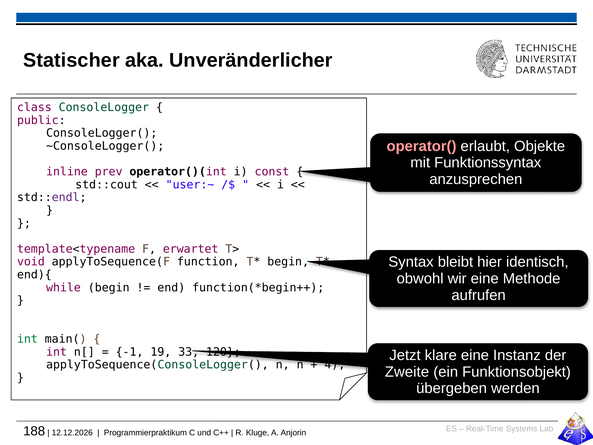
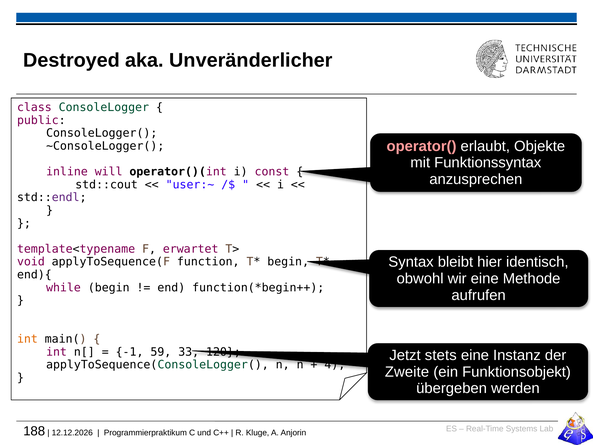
Statischer: Statischer -> Destroyed
prev: prev -> will
int at (27, 339) colour: green -> orange
19: 19 -> 59
klare: klare -> stets
